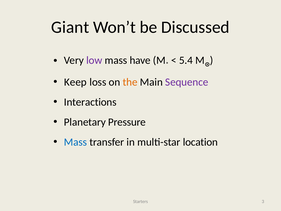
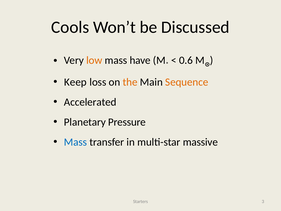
Giant: Giant -> Cools
low colour: purple -> orange
5.4: 5.4 -> 0.6
Sequence colour: purple -> orange
Interactions: Interactions -> Accelerated
location: location -> massive
